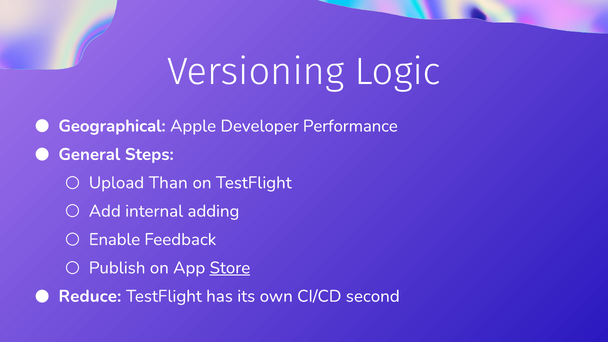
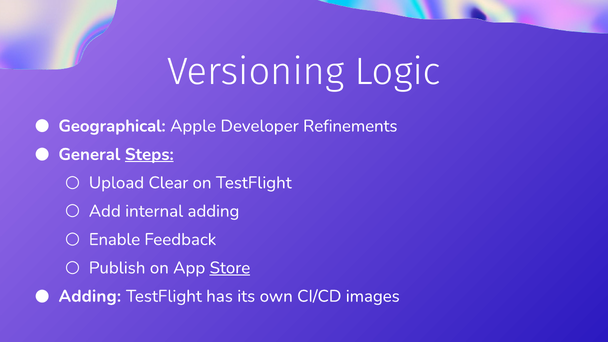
Performance: Performance -> Refinements
Steps underline: none -> present
Than: Than -> Clear
Reduce at (90, 296): Reduce -> Adding
second: second -> images
